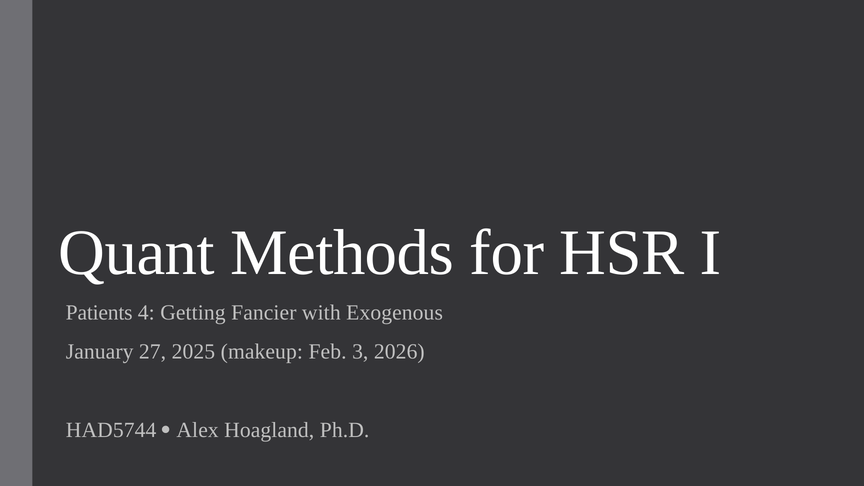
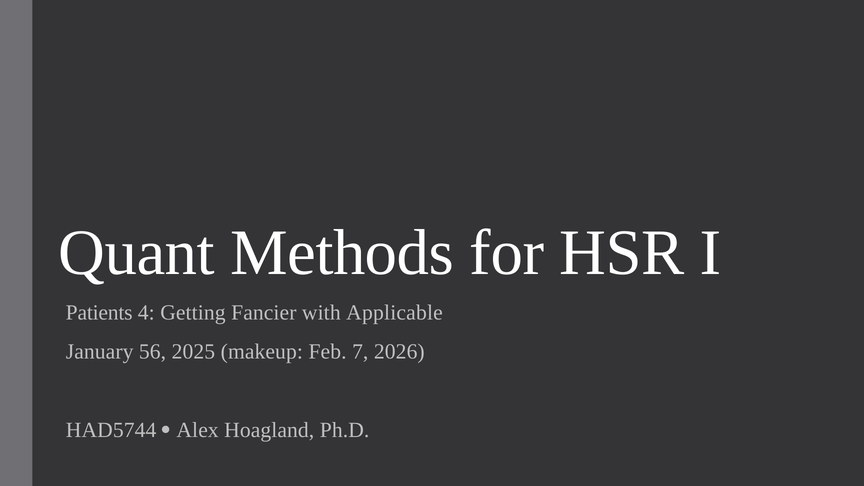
Exogenous: Exogenous -> Applicable
27: 27 -> 56
3: 3 -> 7
